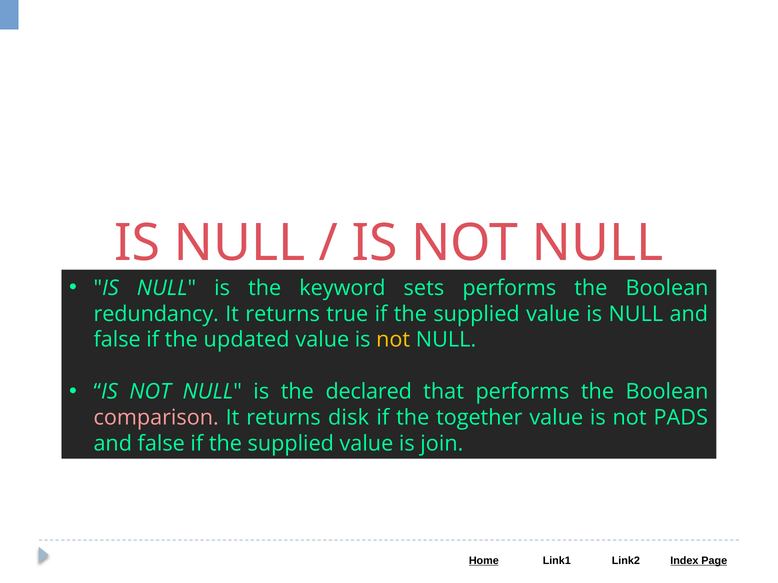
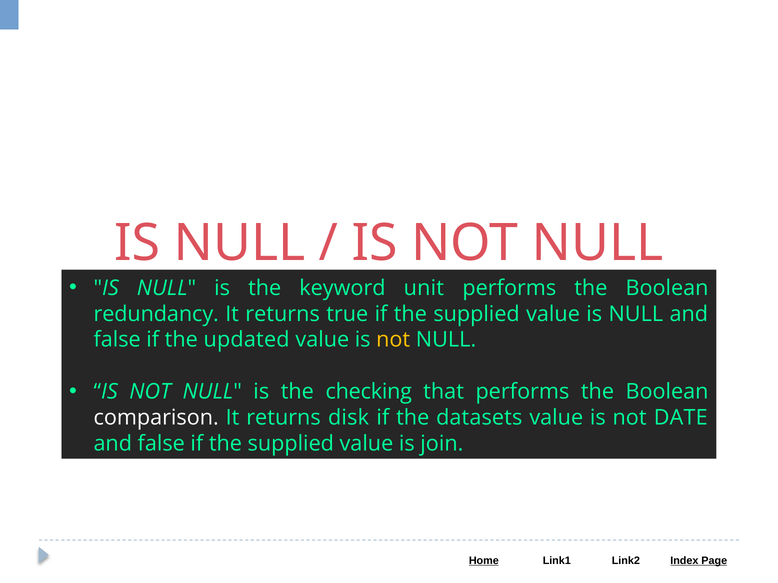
sets: sets -> unit
declared: declared -> checking
comparison colour: pink -> white
together: together -> datasets
PADS: PADS -> DATE
